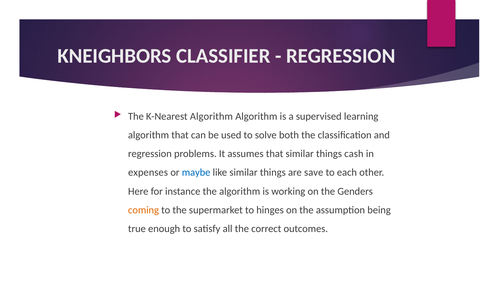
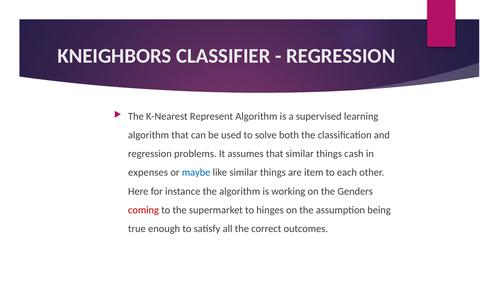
K-Nearest Algorithm: Algorithm -> Represent
save: save -> item
coming colour: orange -> red
